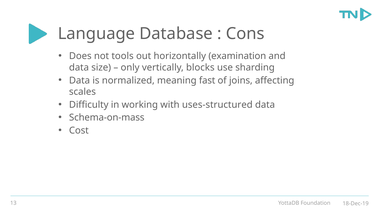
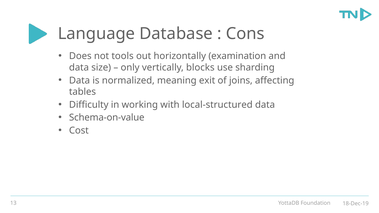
fast: fast -> exit
scales: scales -> tables
uses-structured: uses-structured -> local-structured
Schema-on-mass: Schema-on-mass -> Schema-on-value
